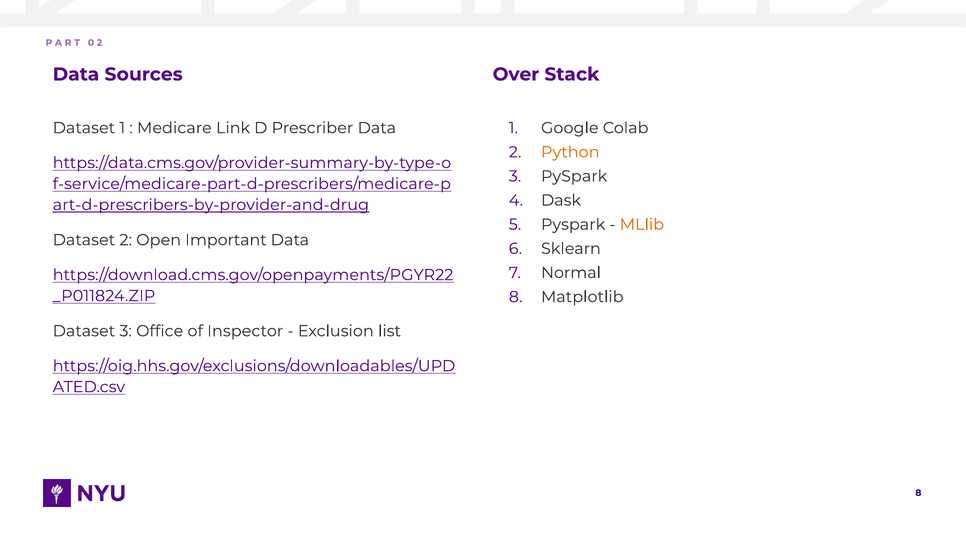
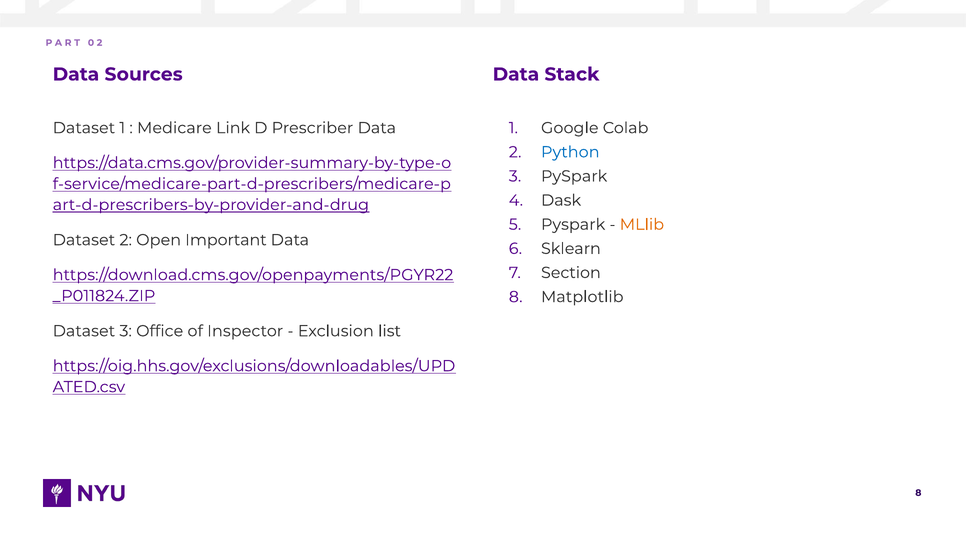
Over at (516, 74): Over -> Data
Python colour: orange -> blue
Normal: Normal -> Section
